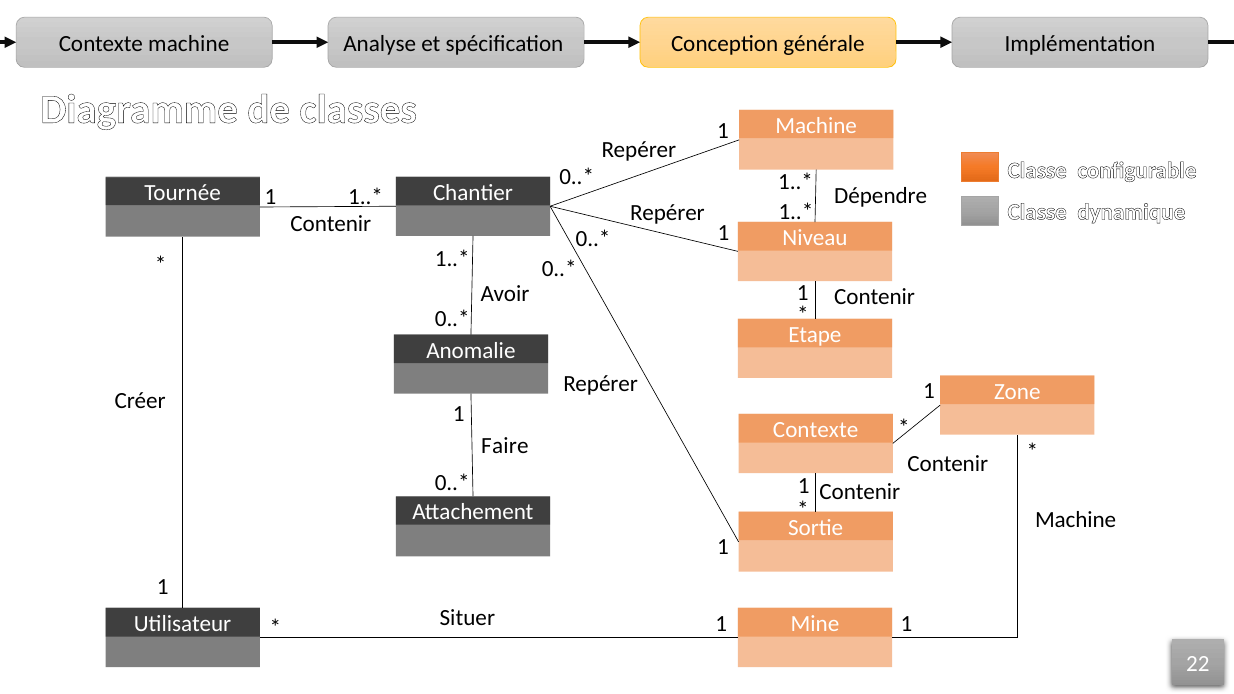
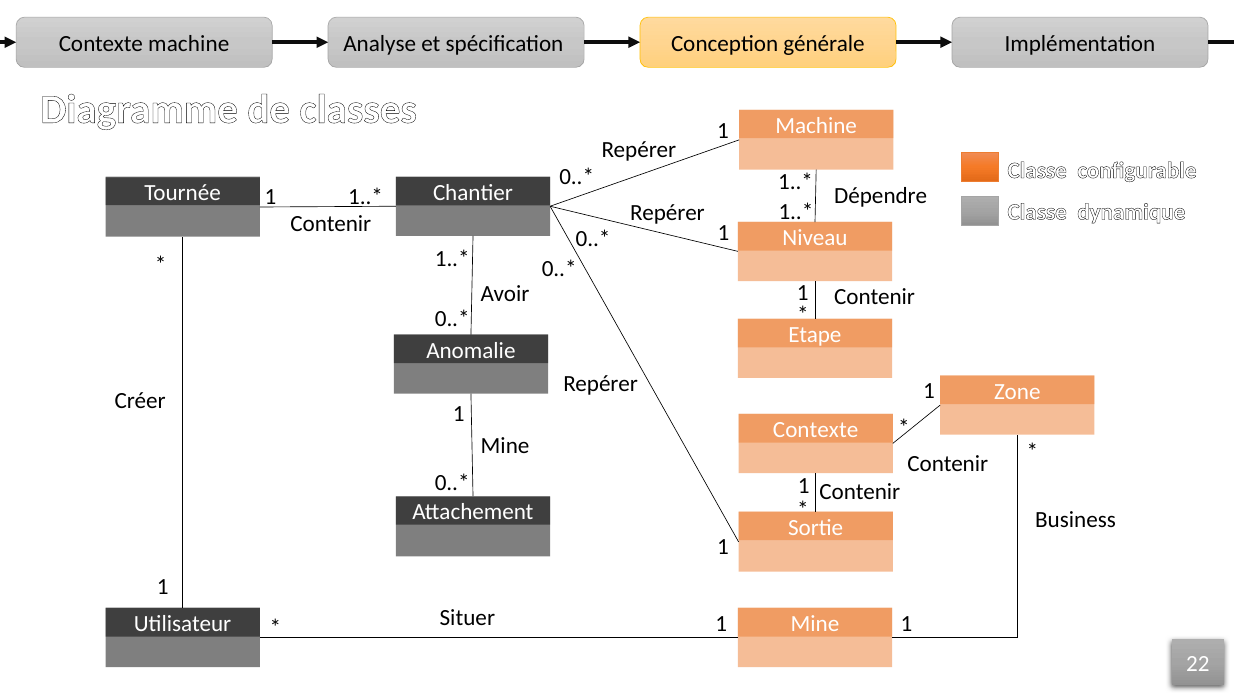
Faire at (505, 446): Faire -> Mine
Machine at (1076, 520): Machine -> Business
